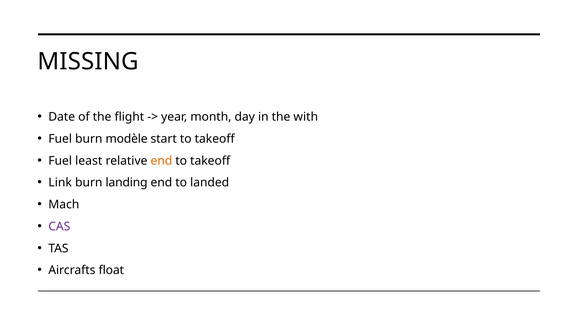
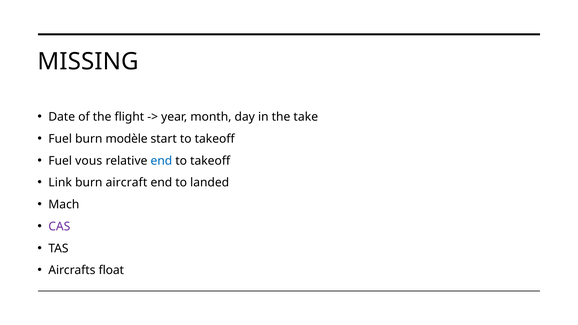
with: with -> take
least: least -> vous
end at (161, 161) colour: orange -> blue
landing: landing -> aircraft
